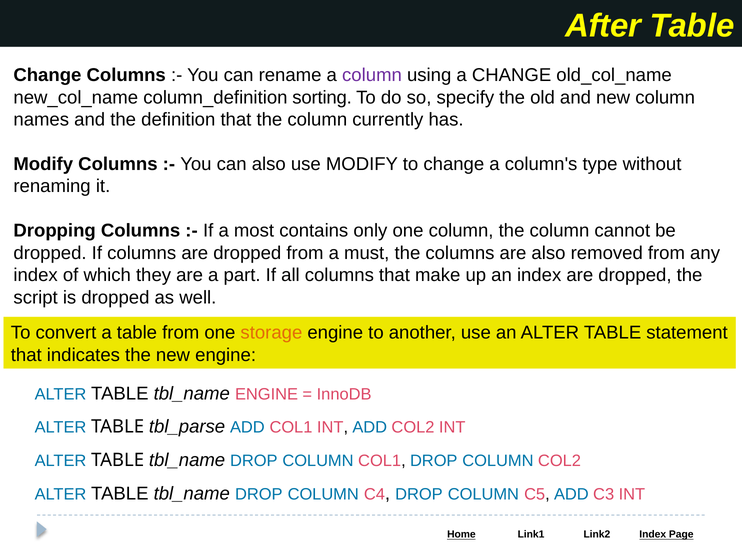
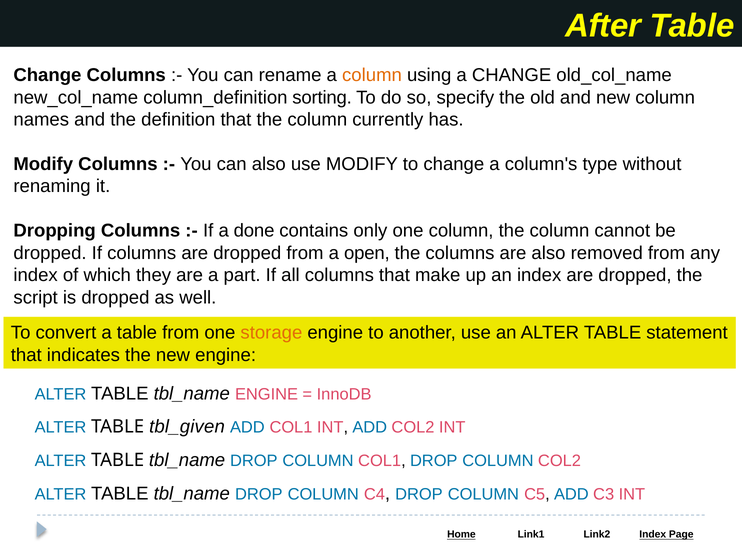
column at (372, 75) colour: purple -> orange
most: most -> done
must: must -> open
tbl_parse: tbl_parse -> tbl_given
